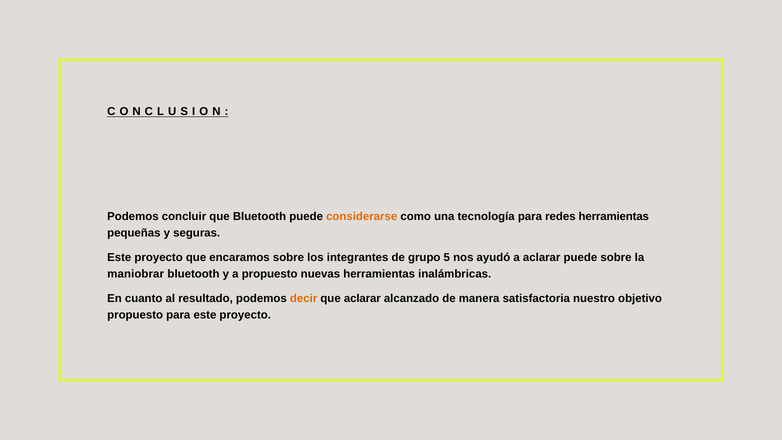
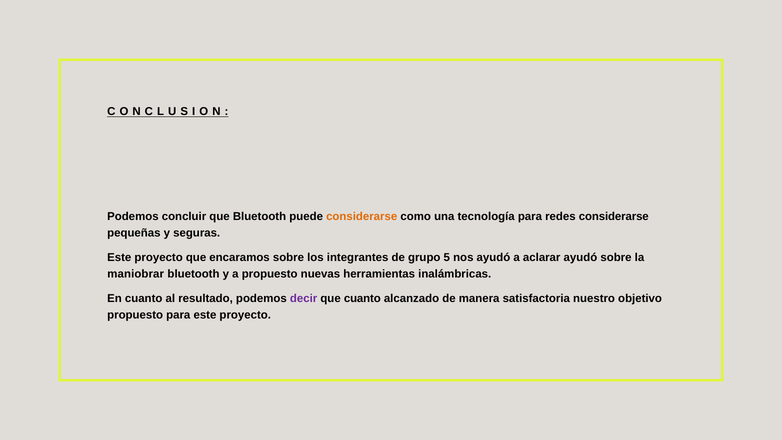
redes herramientas: herramientas -> considerarse
aclarar puede: puede -> ayudó
decir colour: orange -> purple
que aclarar: aclarar -> cuanto
